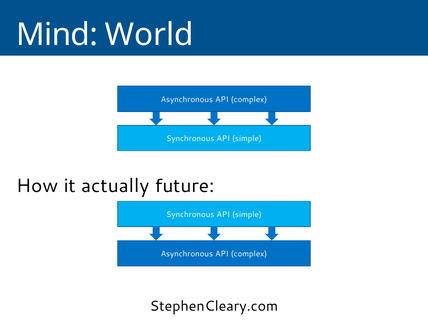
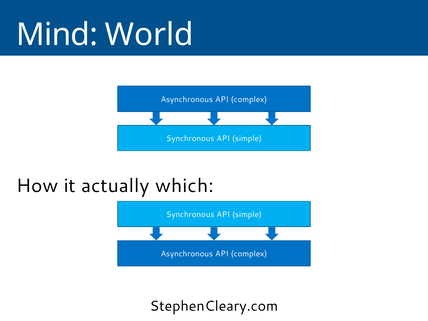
future: future -> which
